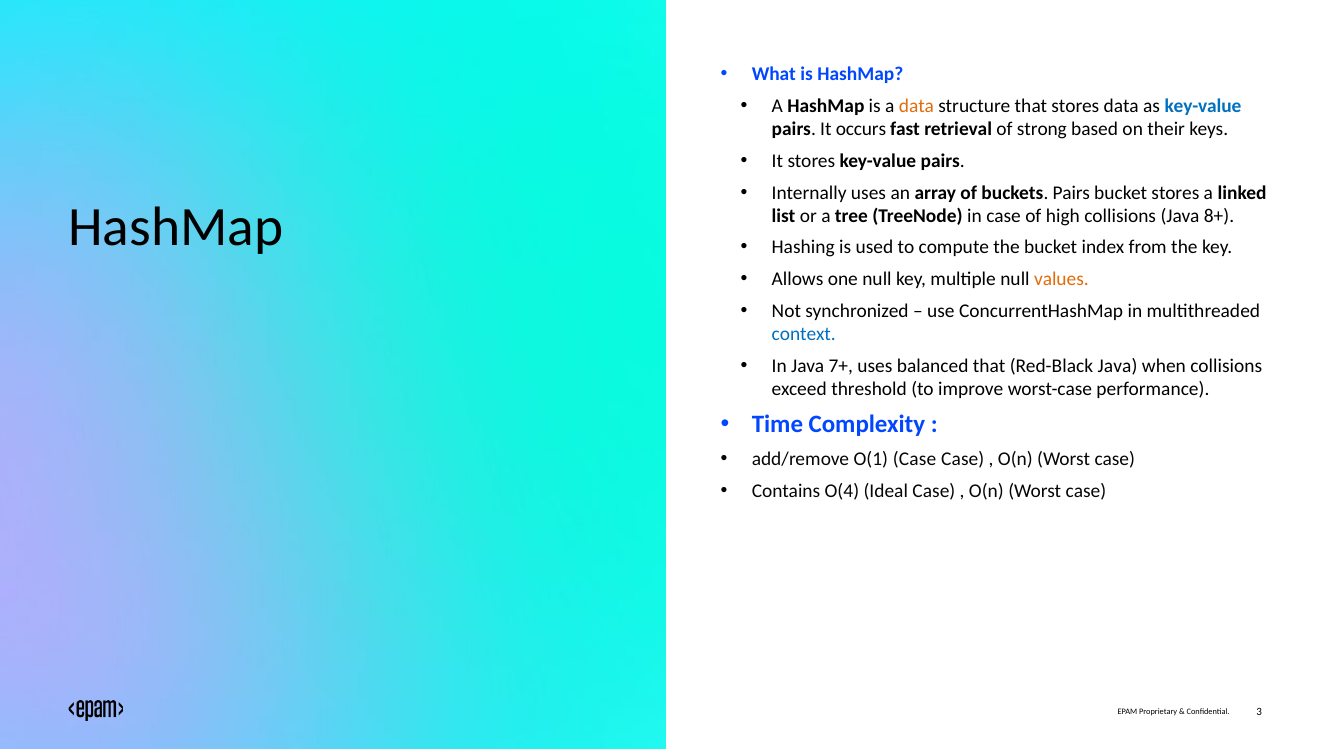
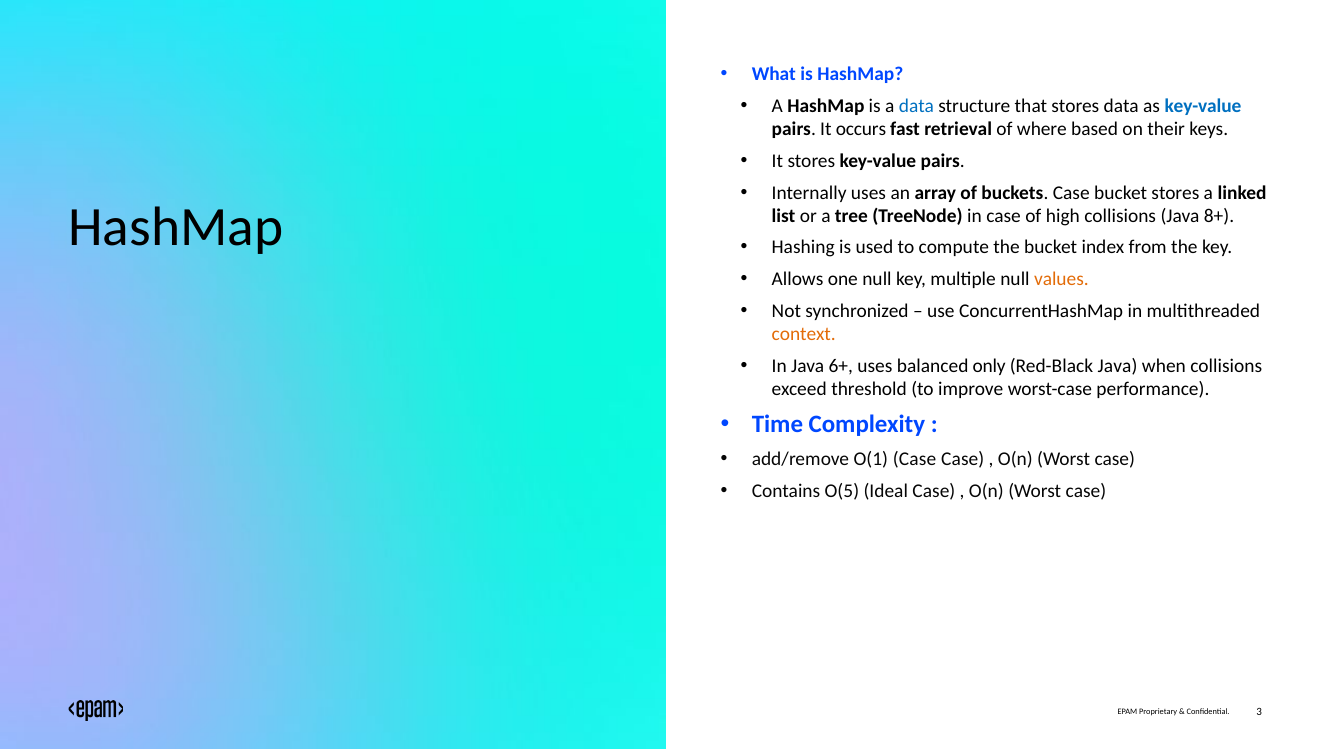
data at (916, 106) colour: orange -> blue
strong: strong -> where
buckets Pairs: Pairs -> Case
context colour: blue -> orange
7+: 7+ -> 6+
balanced that: that -> only
O(4: O(4 -> O(5
